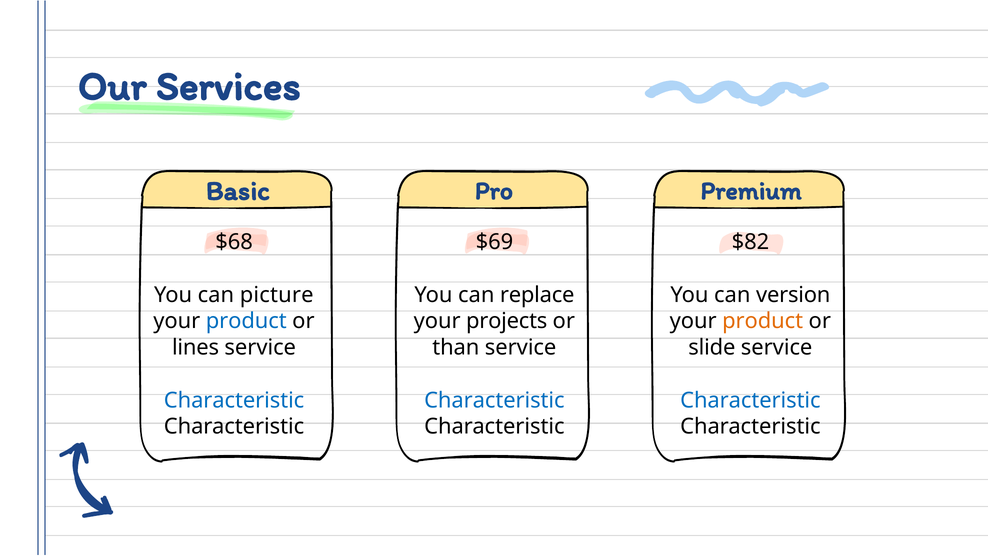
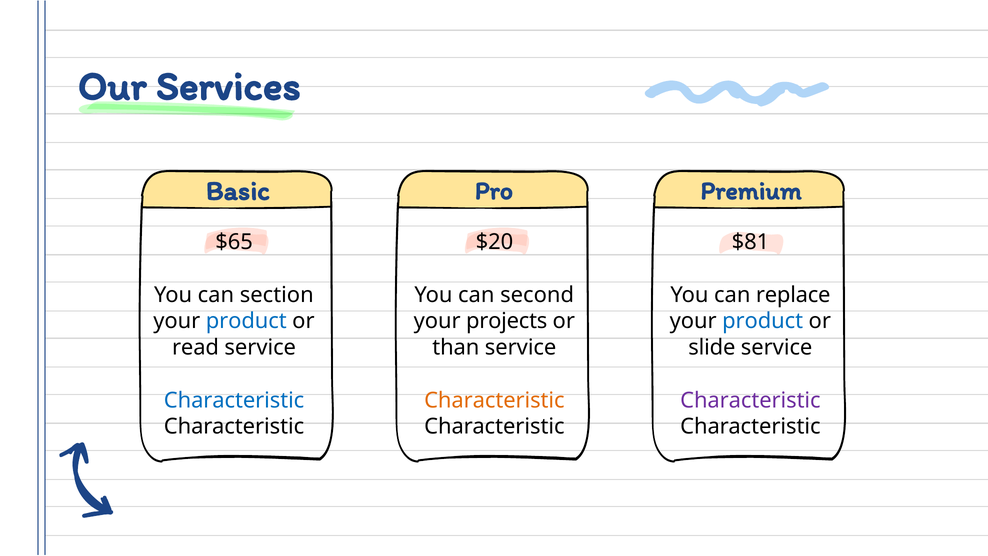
$68: $68 -> $65
$69: $69 -> $20
$82: $82 -> $81
picture: picture -> section
replace: replace -> second
version: version -> replace
product at (763, 321) colour: orange -> blue
lines: lines -> read
Characteristic at (494, 400) colour: blue -> orange
Characteristic at (750, 400) colour: blue -> purple
